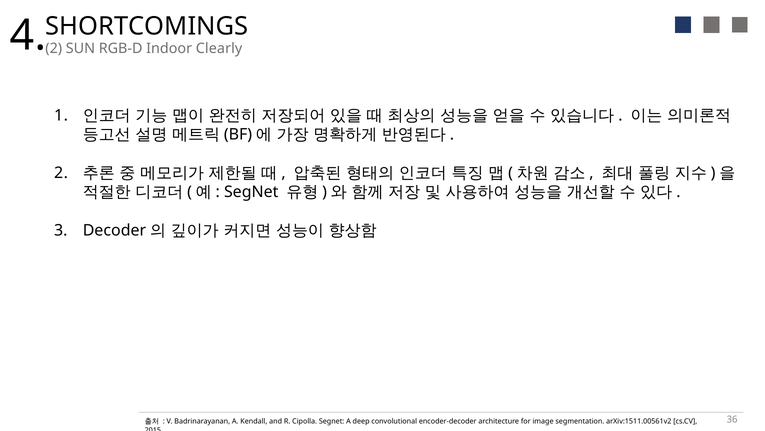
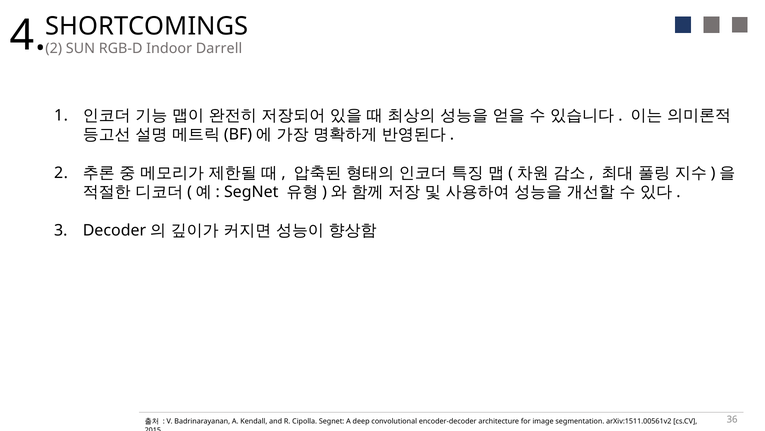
Clearly: Clearly -> Darrell
